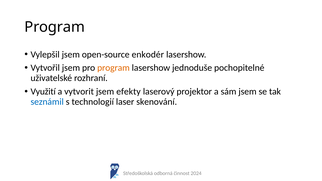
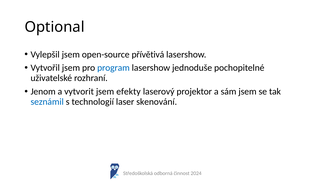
Program at (55, 27): Program -> Optional
enkodér: enkodér -> přívětivá
program at (113, 68) colour: orange -> blue
Využití: Využití -> Jenom
